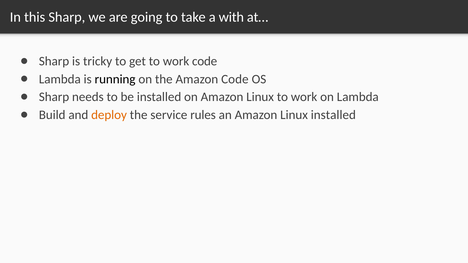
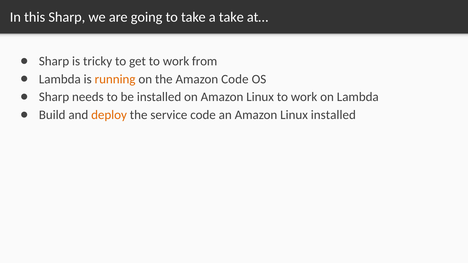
a with: with -> take
work code: code -> from
running colour: black -> orange
service rules: rules -> code
